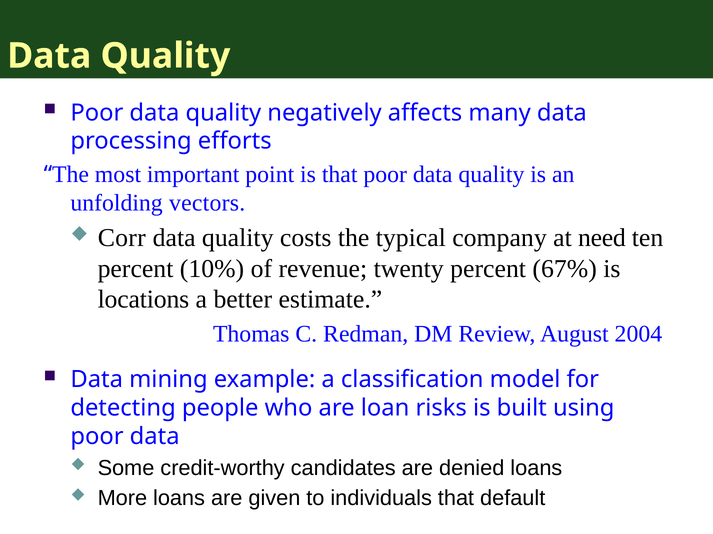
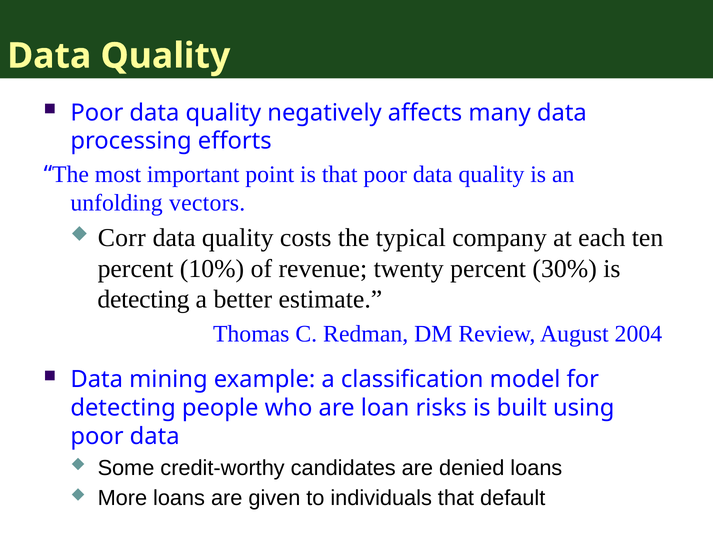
need: need -> each
67%: 67% -> 30%
locations at (143, 300): locations -> detecting
